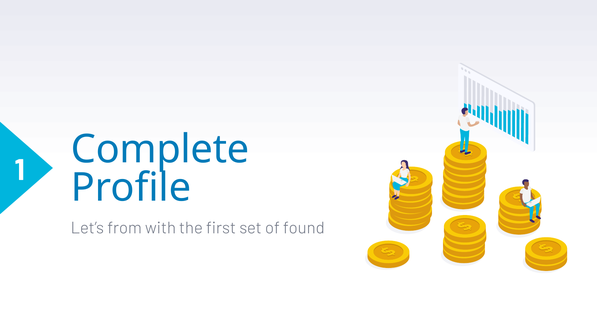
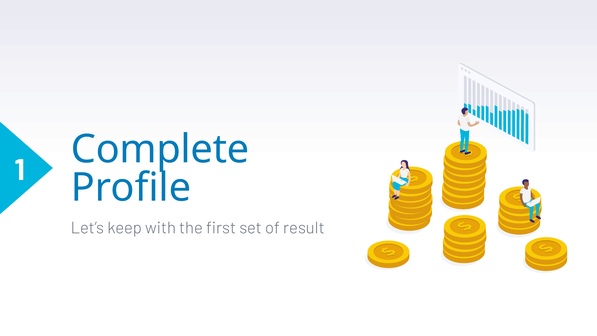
from: from -> keep
found: found -> result
